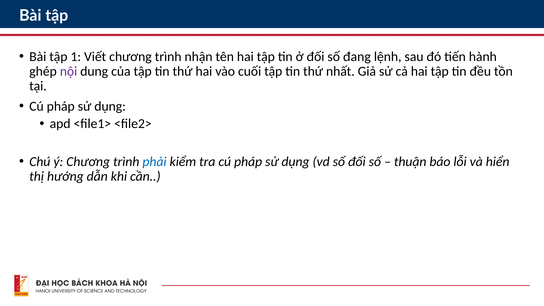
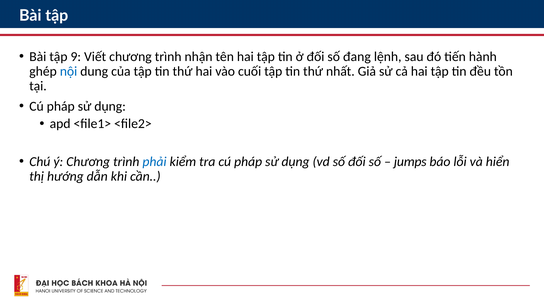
1: 1 -> 9
nội colour: purple -> blue
thuận: thuận -> jumps
